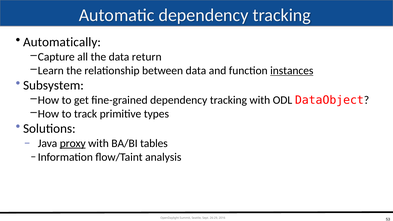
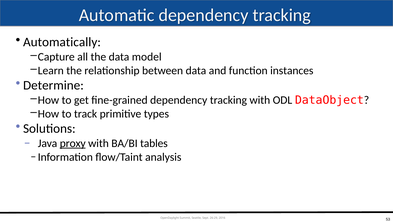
return: return -> model
instances underline: present -> none
Subsystem: Subsystem -> Determine
